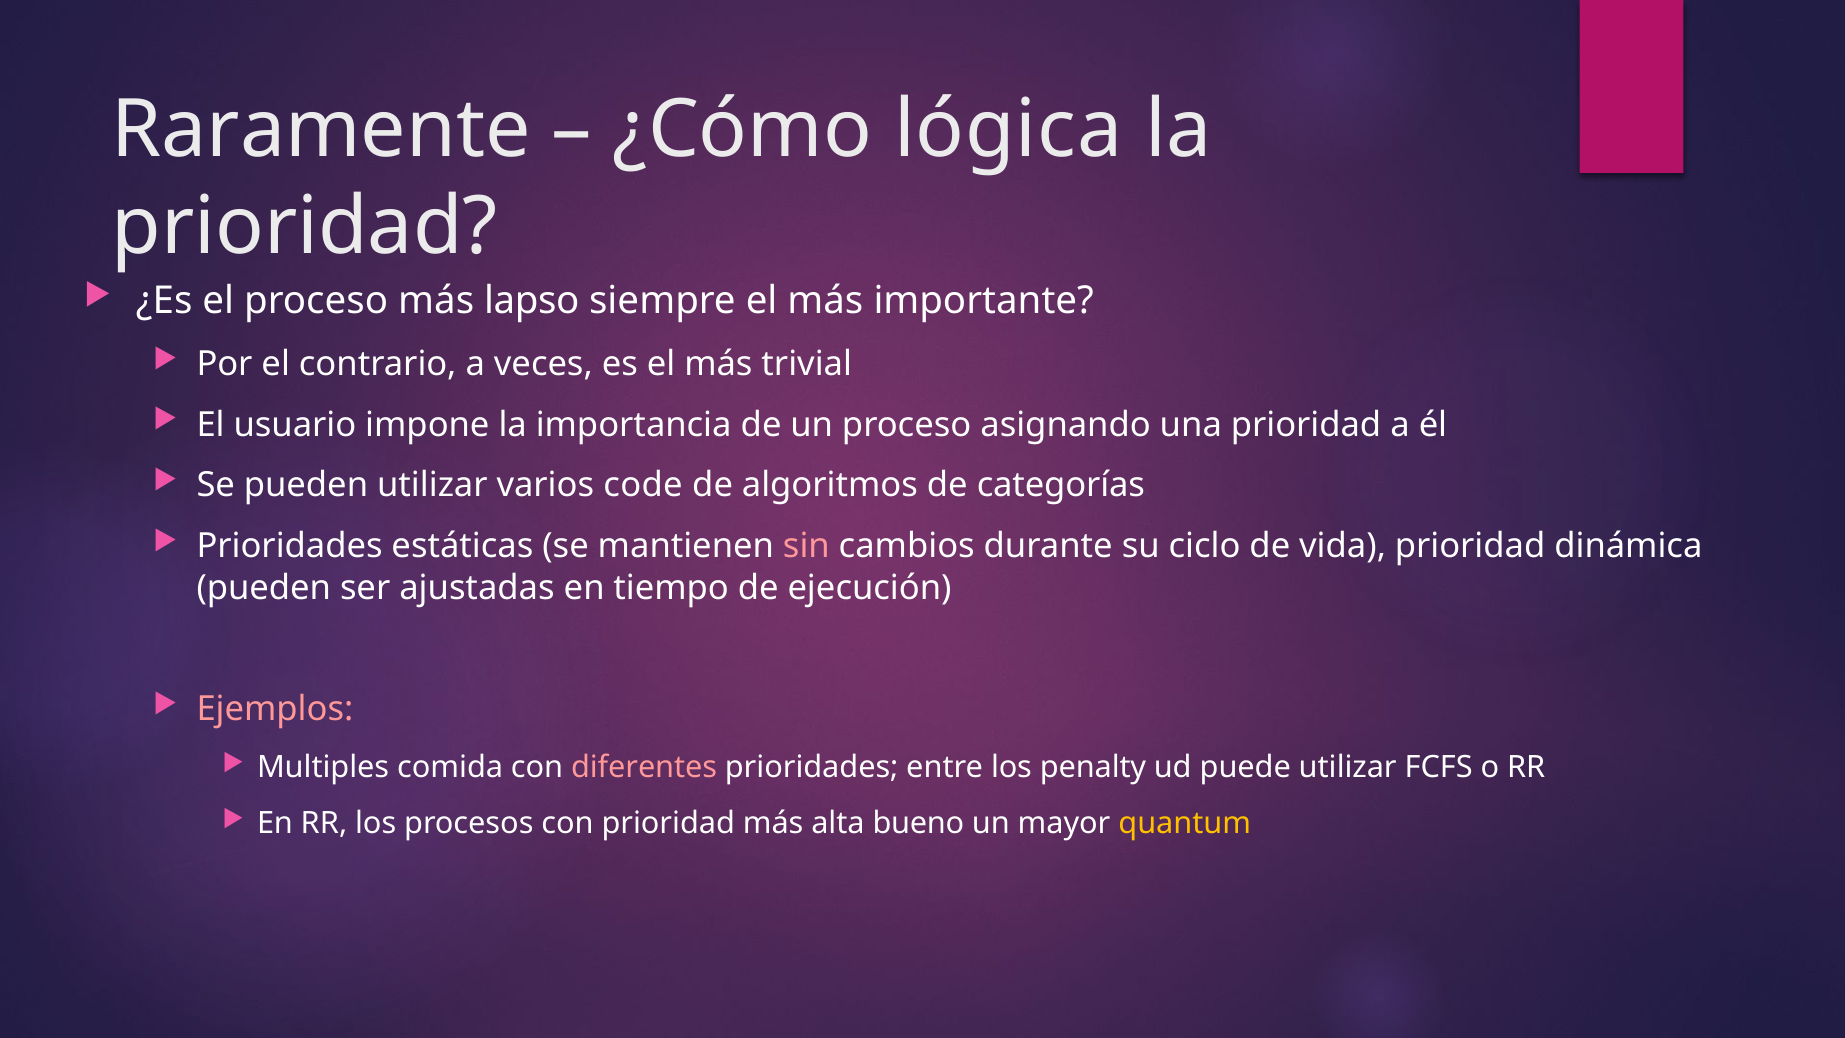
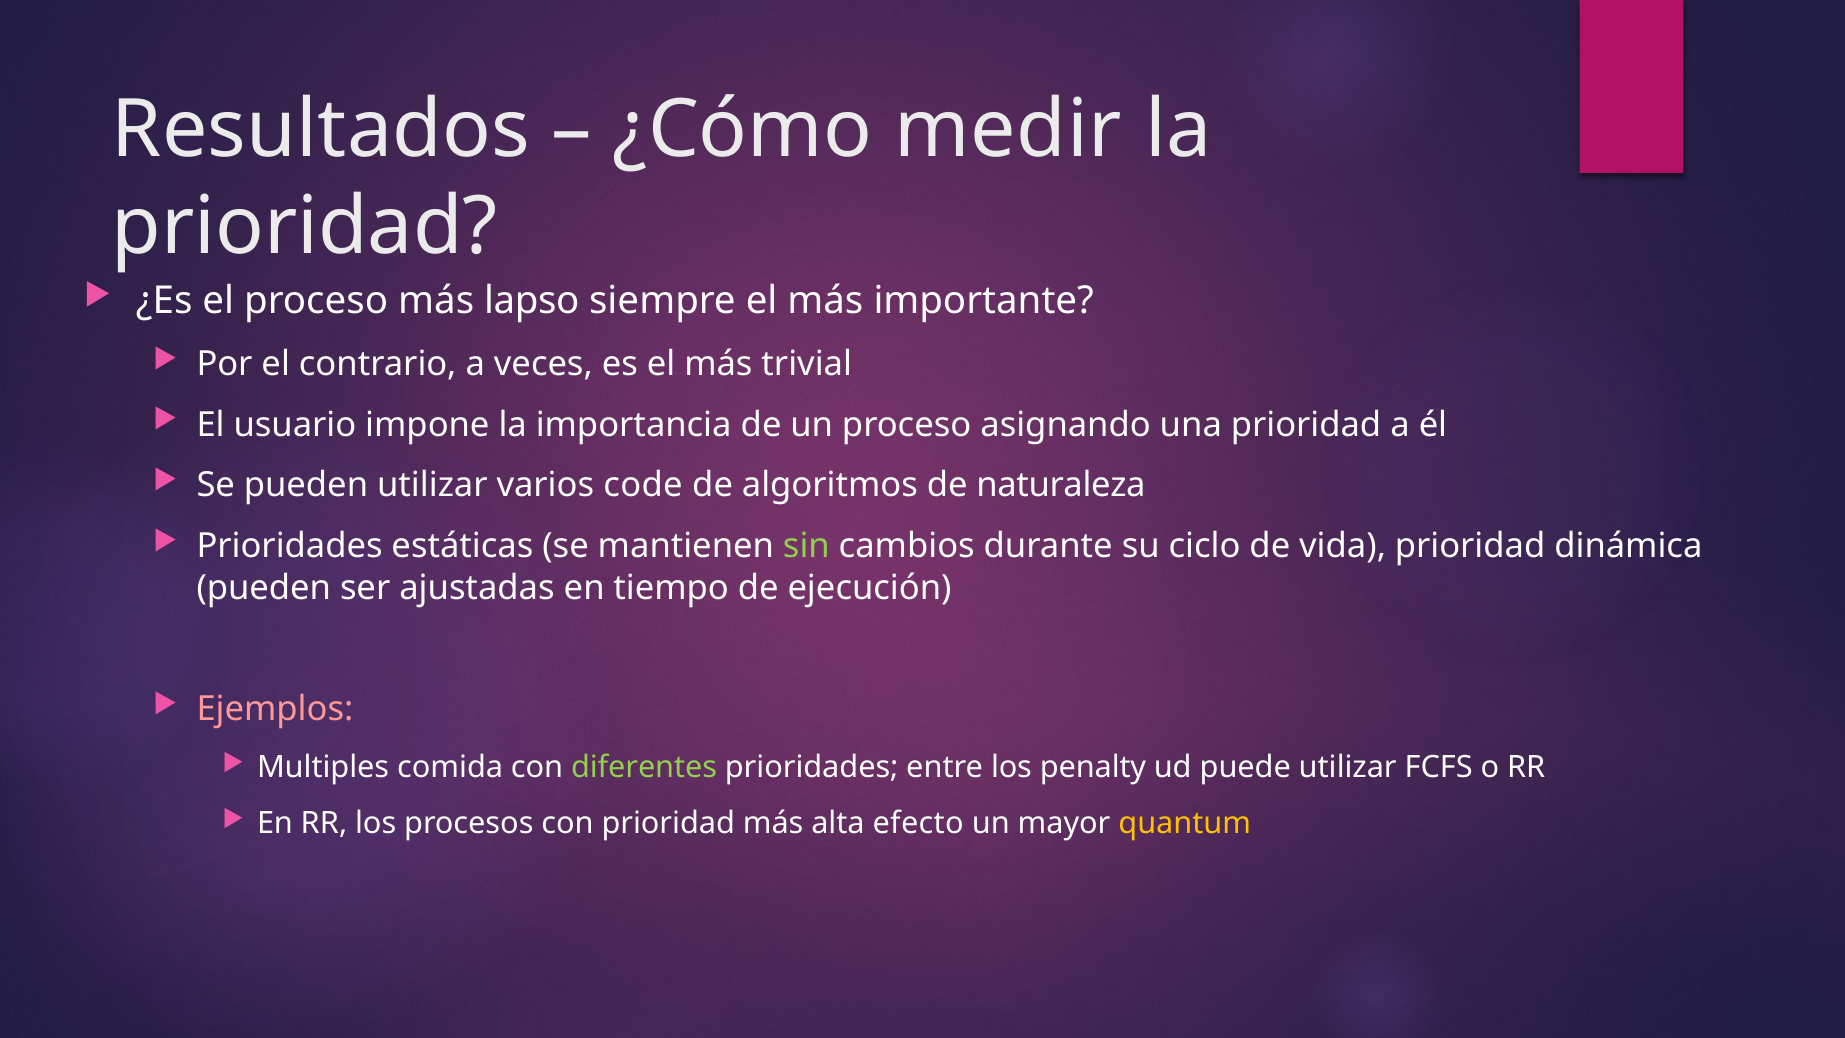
Raramente: Raramente -> Resultados
lógica: lógica -> medir
categorías: categorías -> naturaleza
sin colour: pink -> light green
diferentes colour: pink -> light green
bueno: bueno -> efecto
